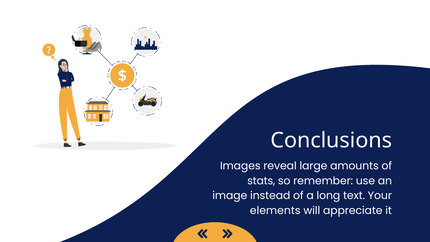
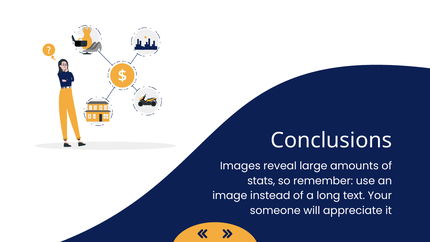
elements: elements -> someone
